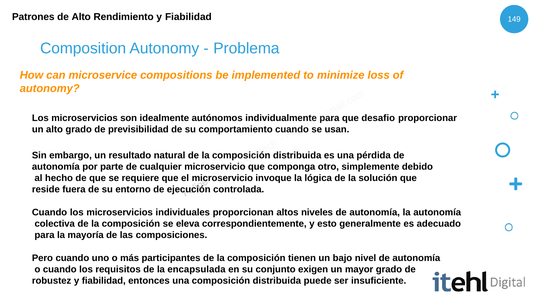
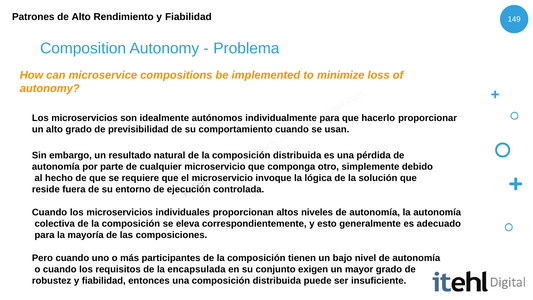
desafio: desafio -> hacerlo
